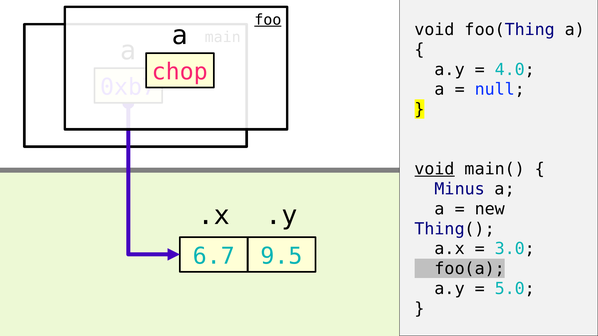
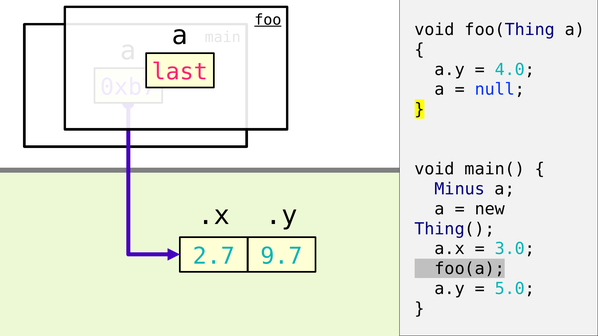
chop: chop -> last
void at (435, 169) underline: present -> none
6.7: 6.7 -> 2.7
9.5: 9.5 -> 9.7
